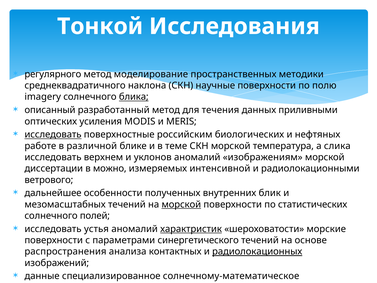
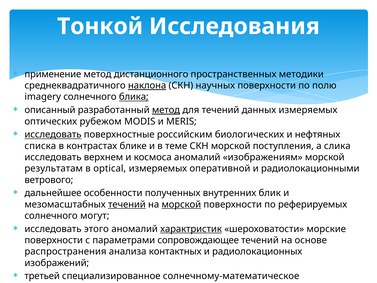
регулярного: регулярного -> применение
моделирование: моделирование -> дистанционного
наклона underline: none -> present
научные: научные -> научных
метод at (166, 110) underline: none -> present
для течения: течения -> течений
данных приливными: приливными -> измеряемых
усиления: усиления -> рубежом
работе: работе -> списка
различной: различной -> контрастах
температура: температура -> поступления
уклонов: уклонов -> космоса
диссертации: диссертации -> результатам
можно: можно -> optical
интенсивной: интенсивной -> оперативной
течений at (127, 204) underline: none -> present
статистических: статистических -> реферируемых
полей: полей -> могут
устья: устья -> этого
параметрами синергетического: синергетического -> сопровождающее
радиолокационных underline: present -> none
данные: данные -> третьей
